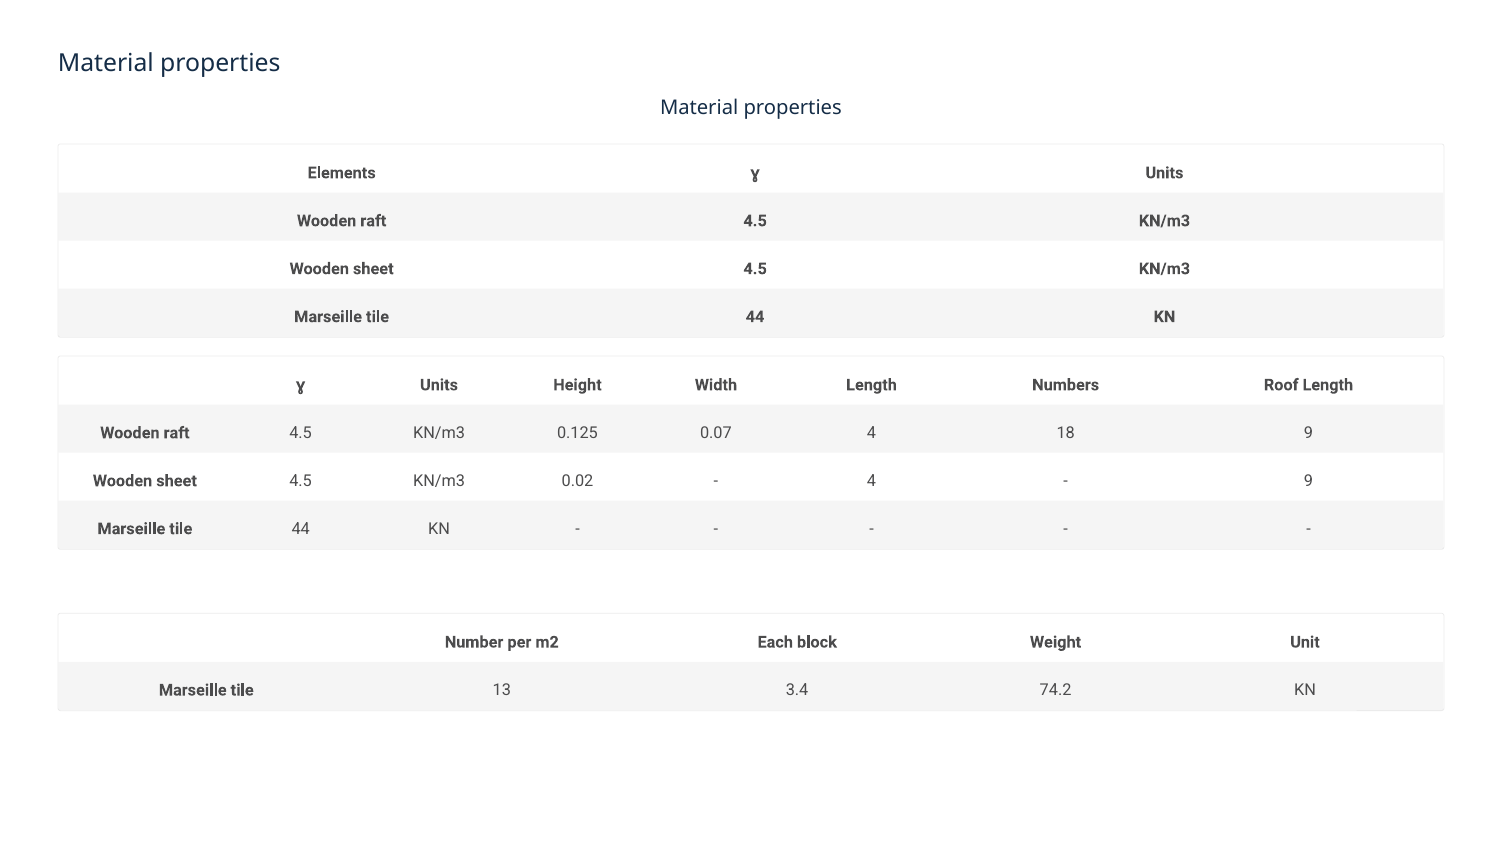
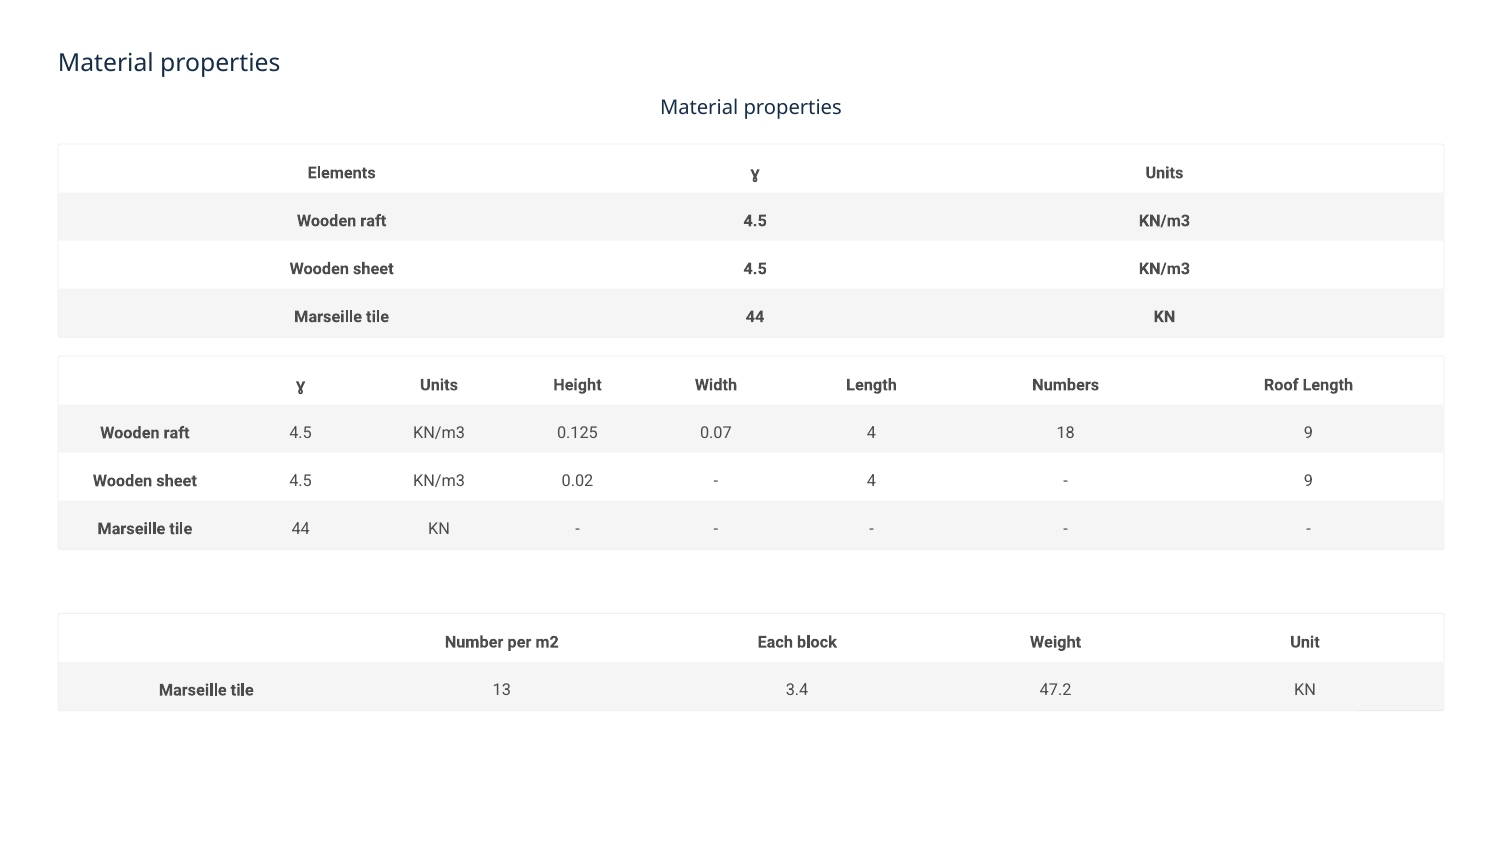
74.2: 74.2 -> 47.2
